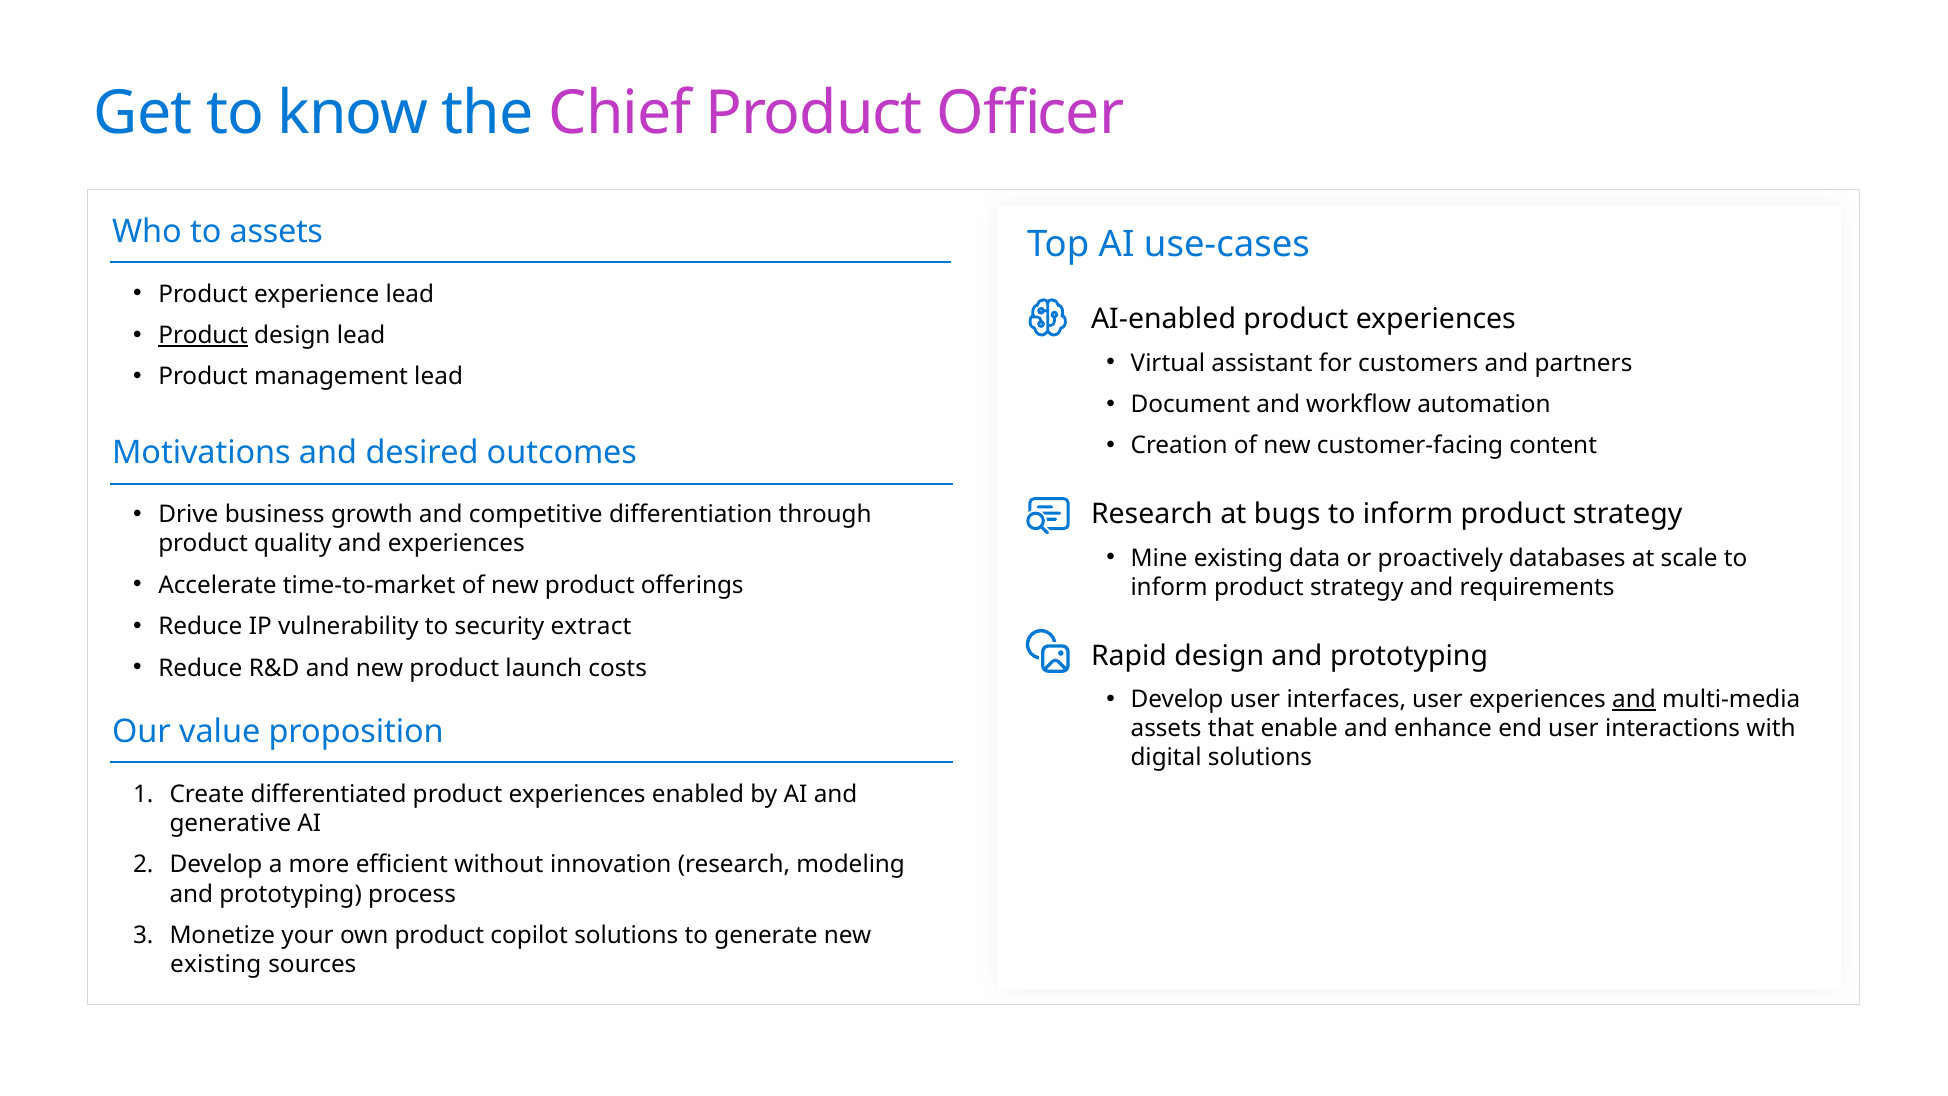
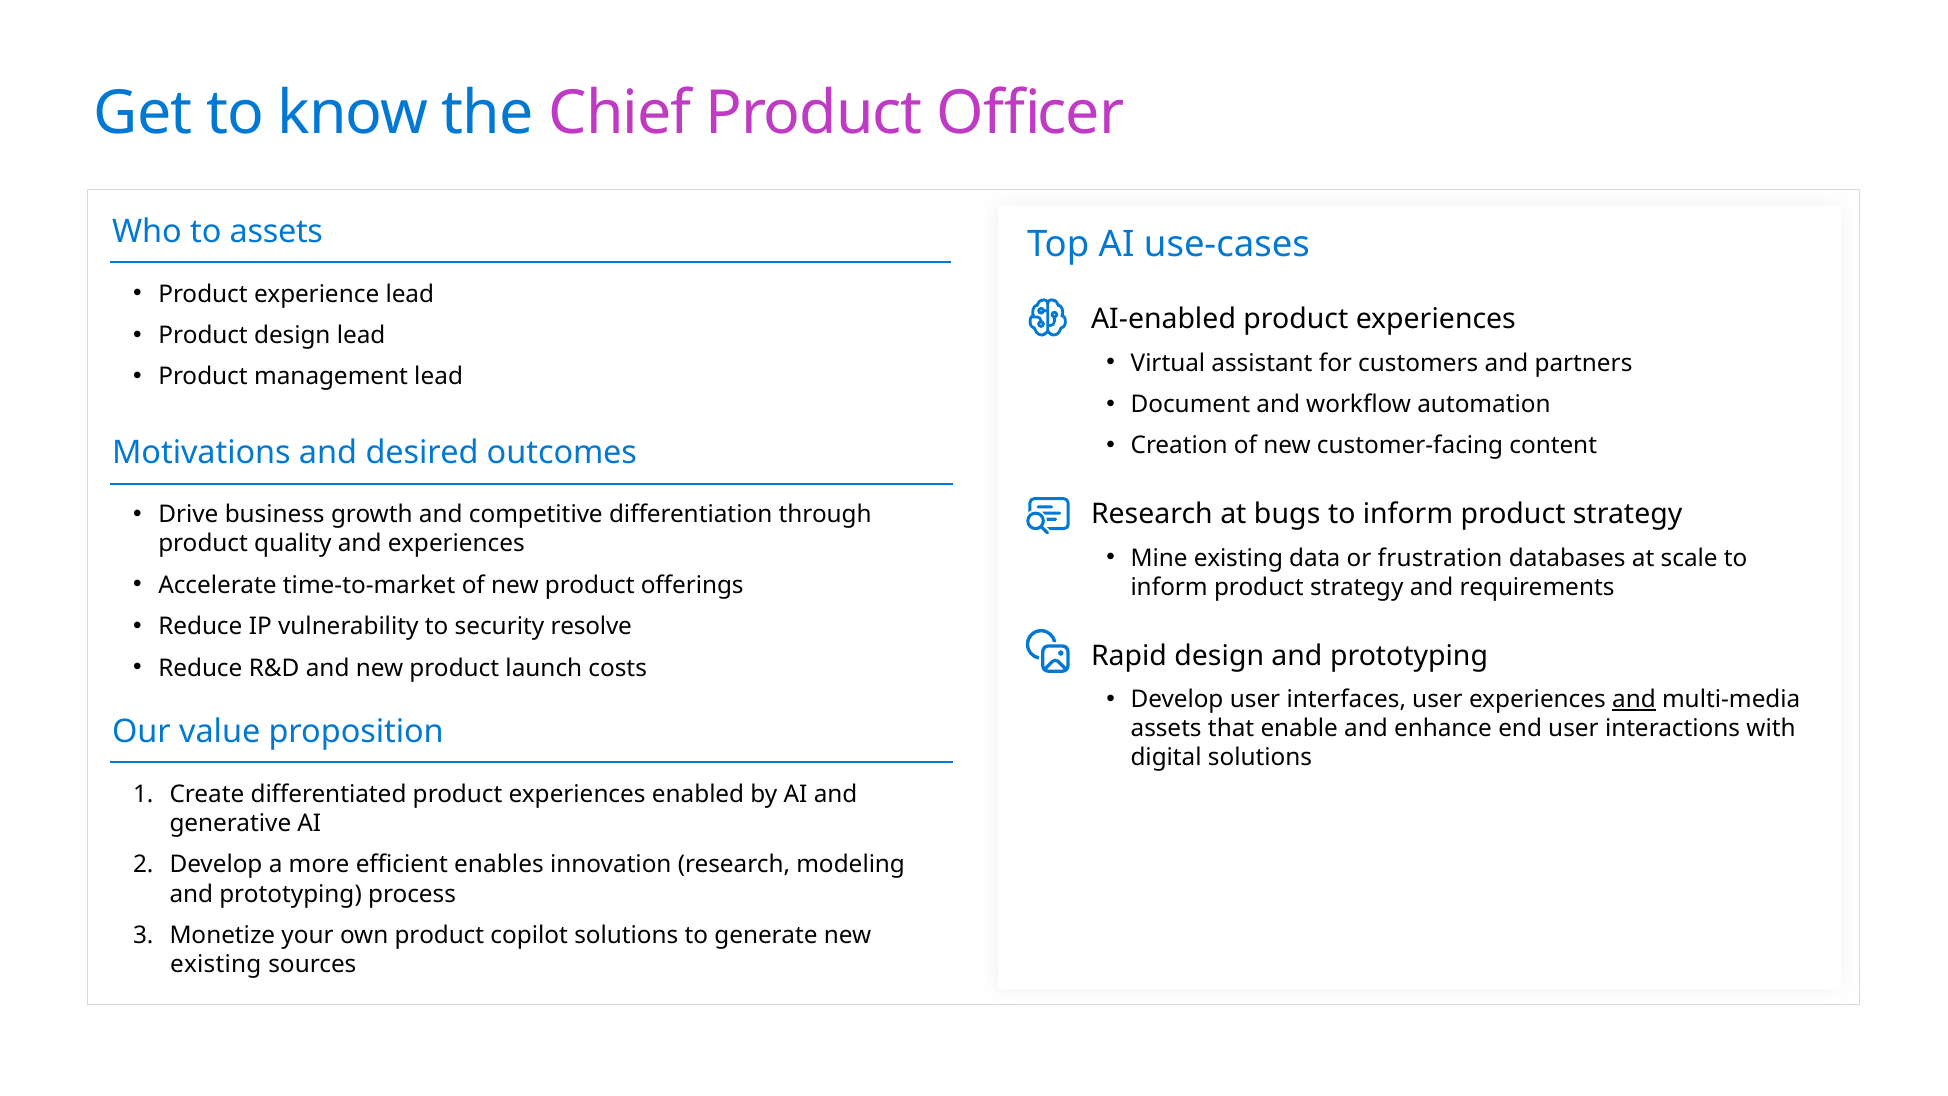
Product at (203, 335) underline: present -> none
proactively: proactively -> frustration
extract: extract -> resolve
without: without -> enables
